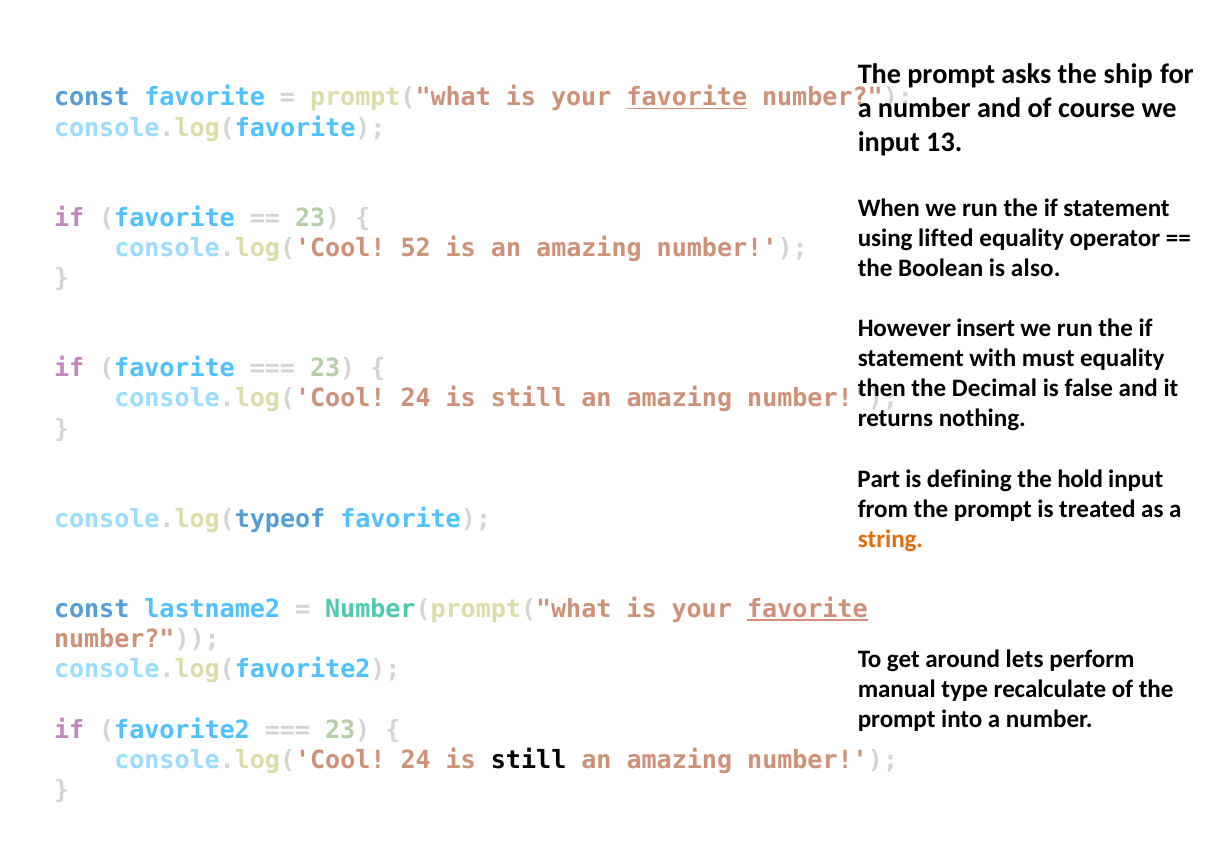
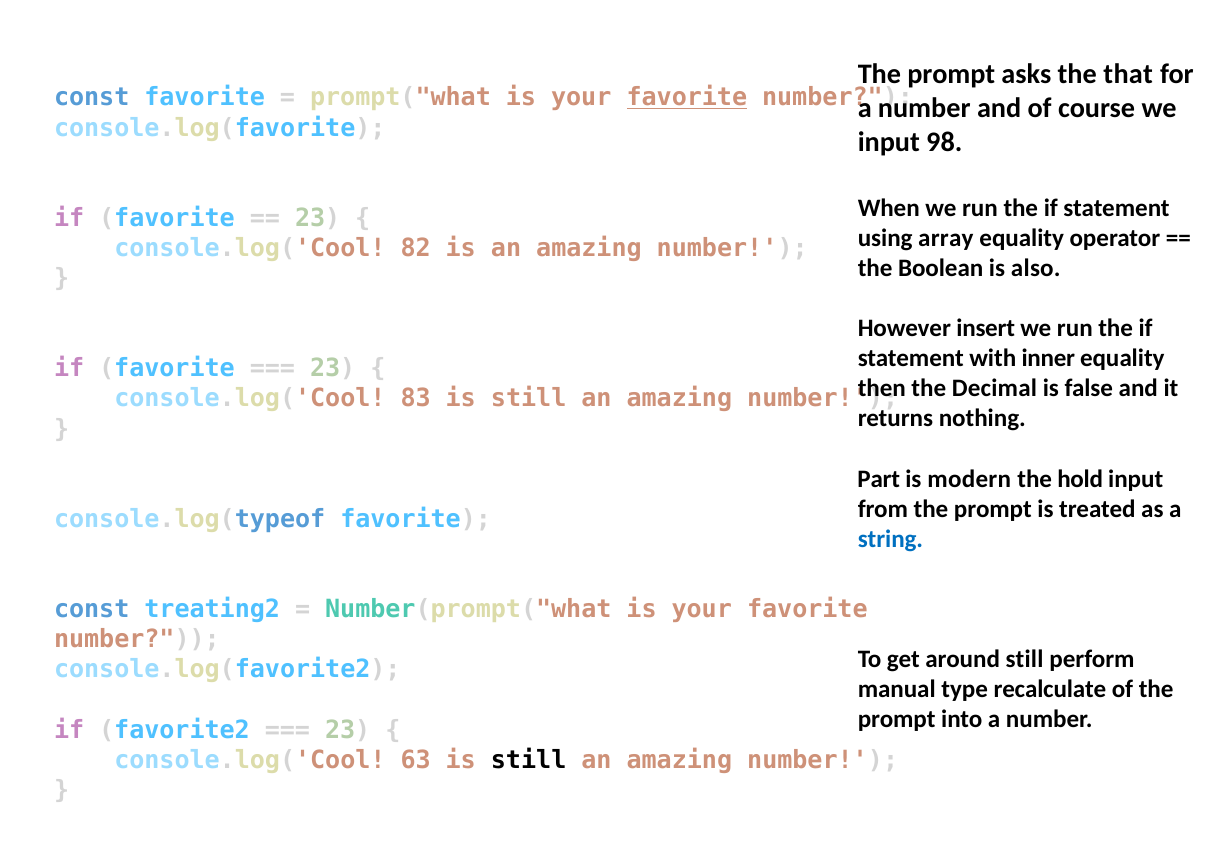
ship: ship -> that
13: 13 -> 98
lifted: lifted -> array
52: 52 -> 82
must: must -> inner
24 at (416, 399): 24 -> 83
defining: defining -> modern
string colour: orange -> blue
lastname2: lastname2 -> treating2
favorite at (807, 610) underline: present -> none
around lets: lets -> still
24 at (416, 760): 24 -> 63
